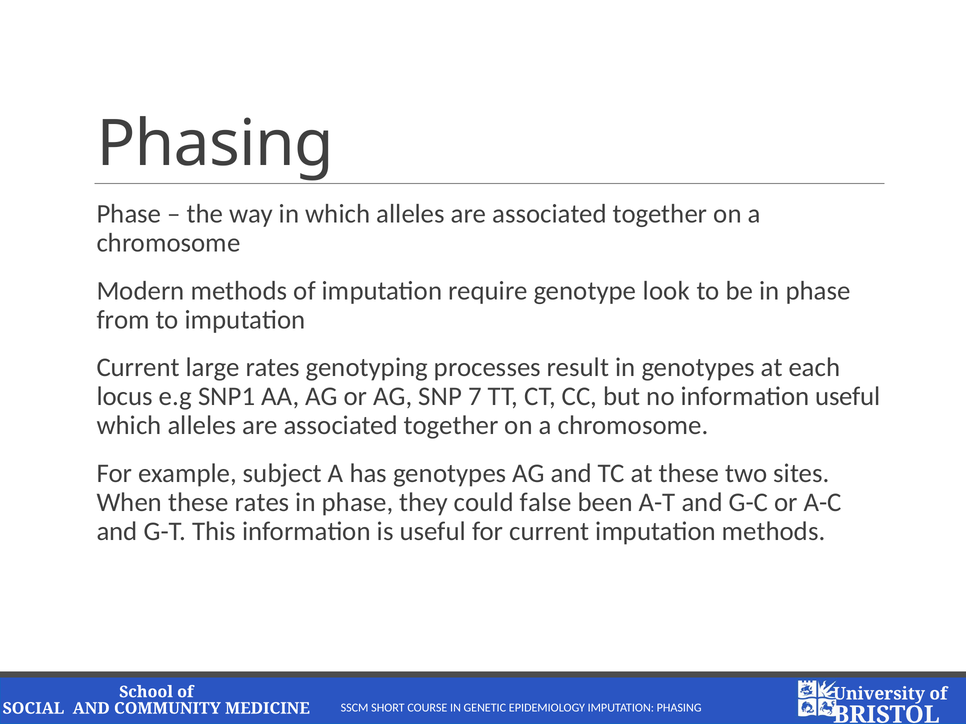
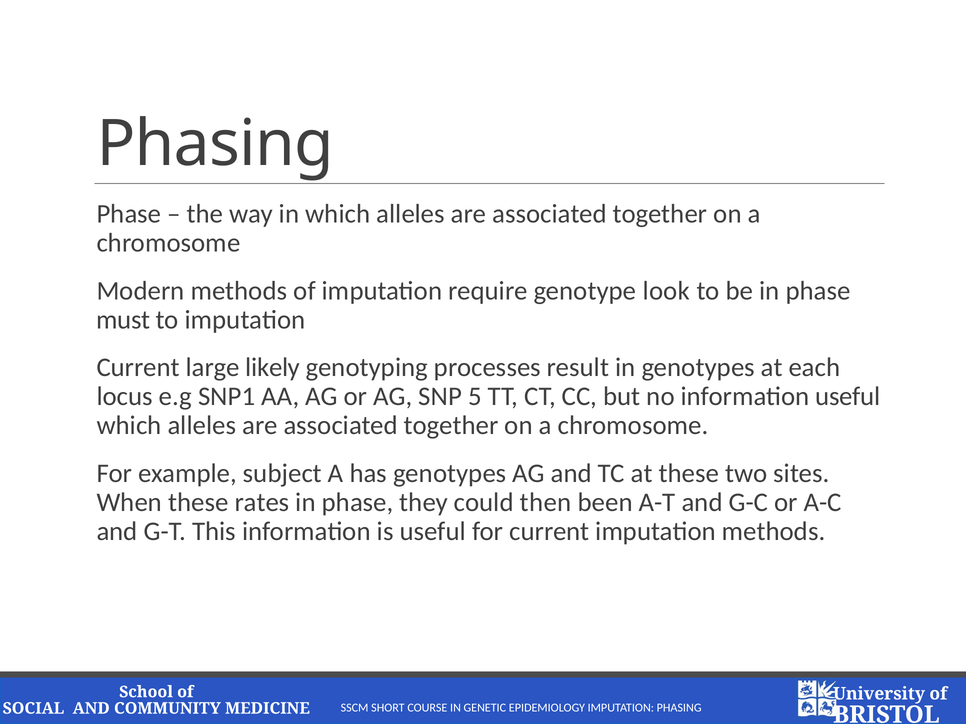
from: from -> must
large rates: rates -> likely
7: 7 -> 5
false: false -> then
